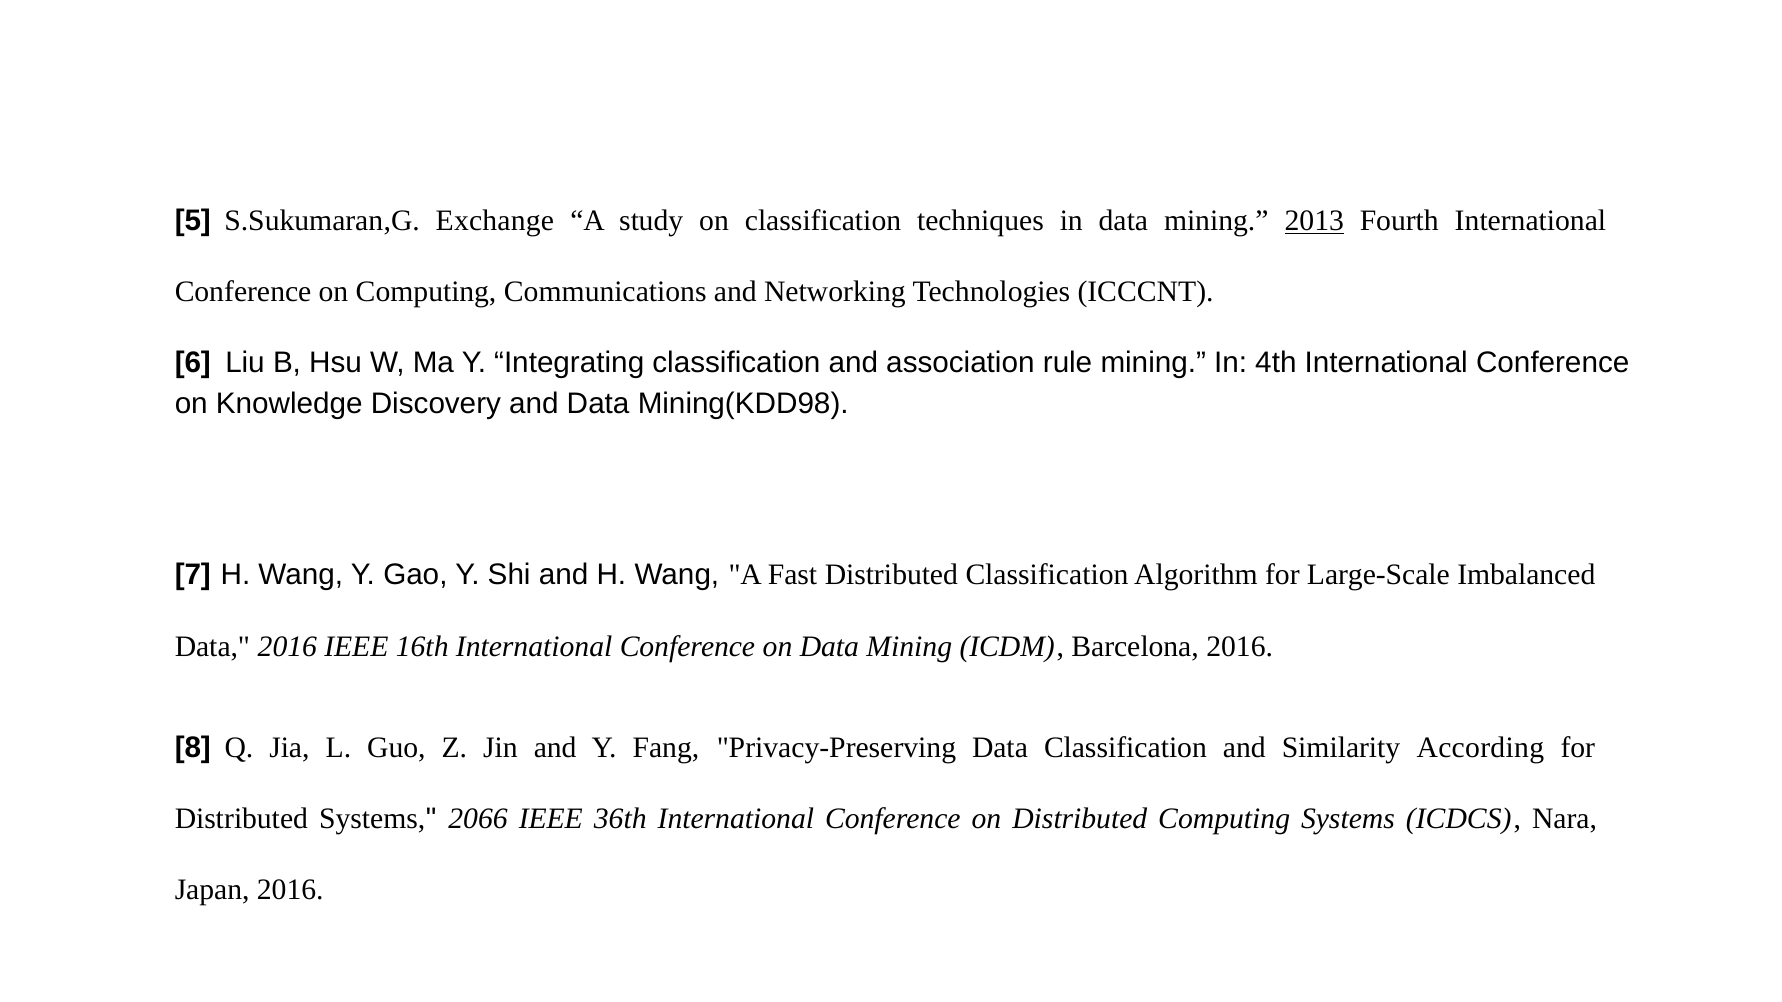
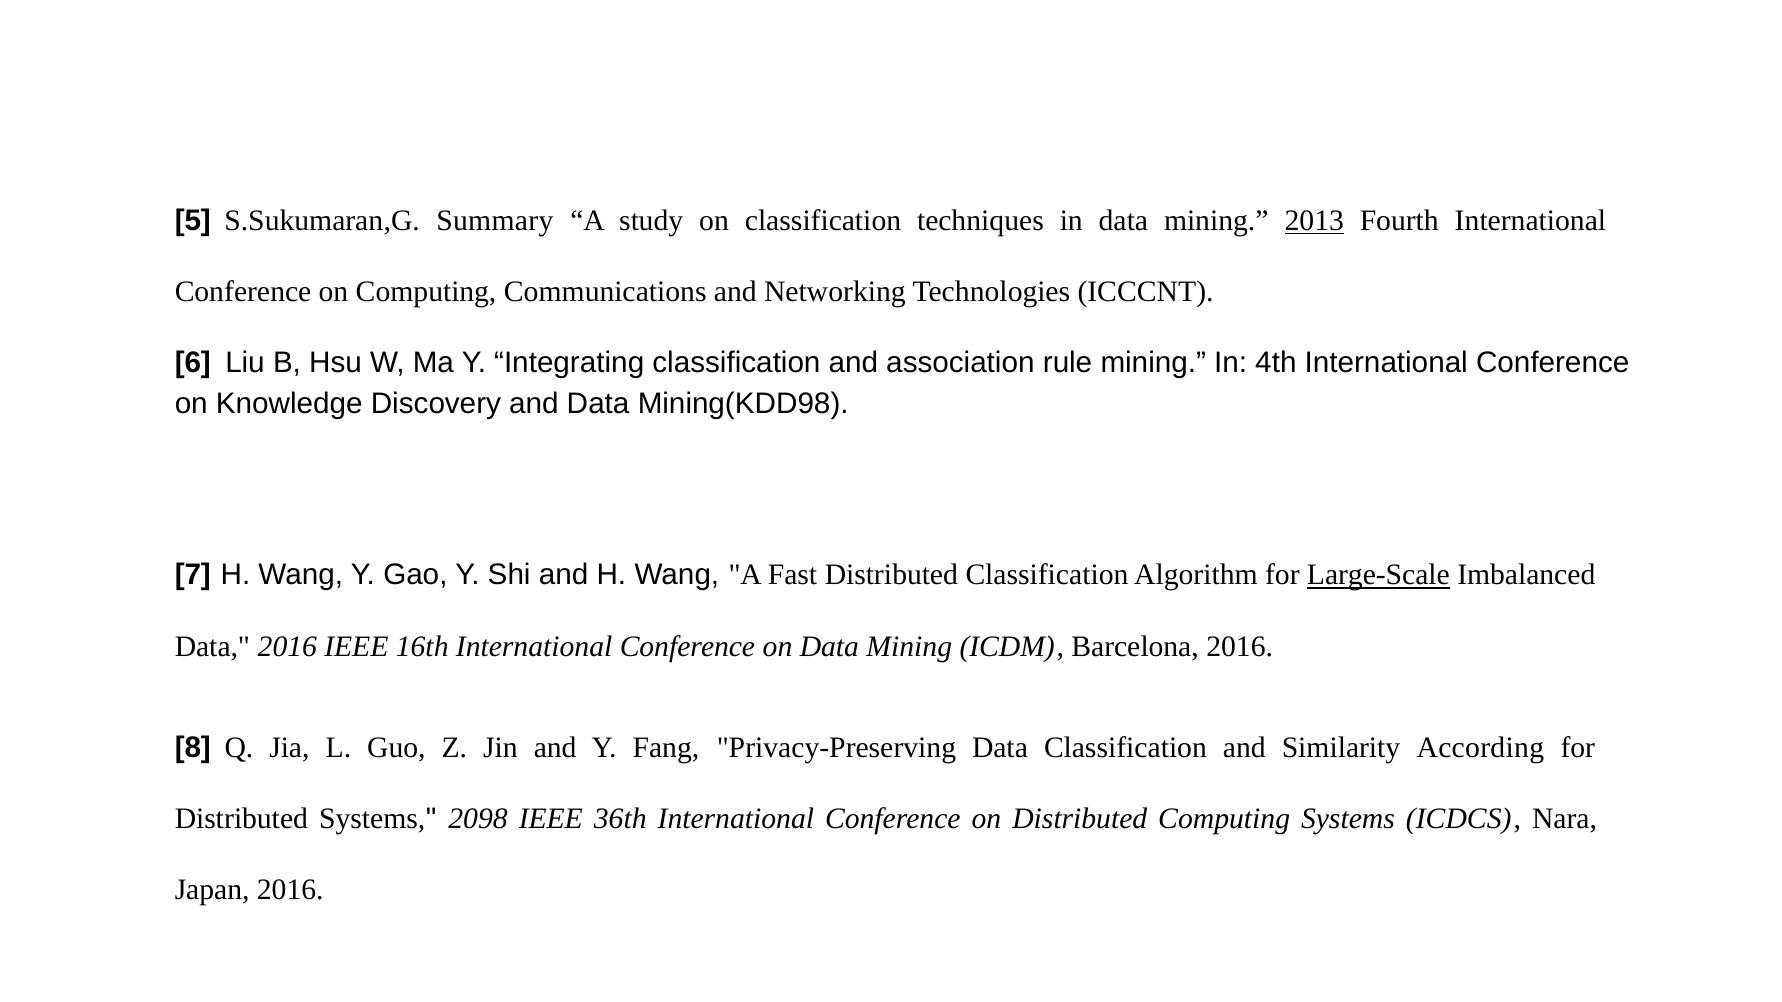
Exchange: Exchange -> Summary
Large-Scale underline: none -> present
2066: 2066 -> 2098
